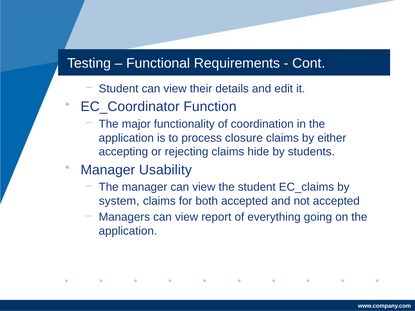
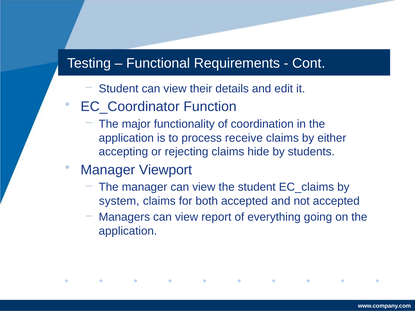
closure: closure -> receive
Usability: Usability -> Viewport
